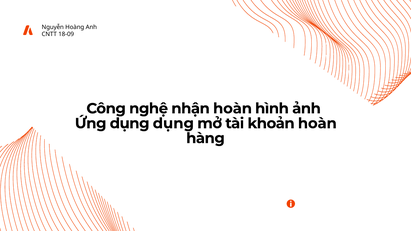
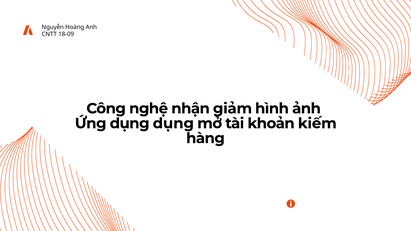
nhận hoàn: hoàn -> giảm
khoản hoàn: hoàn -> kiếm
